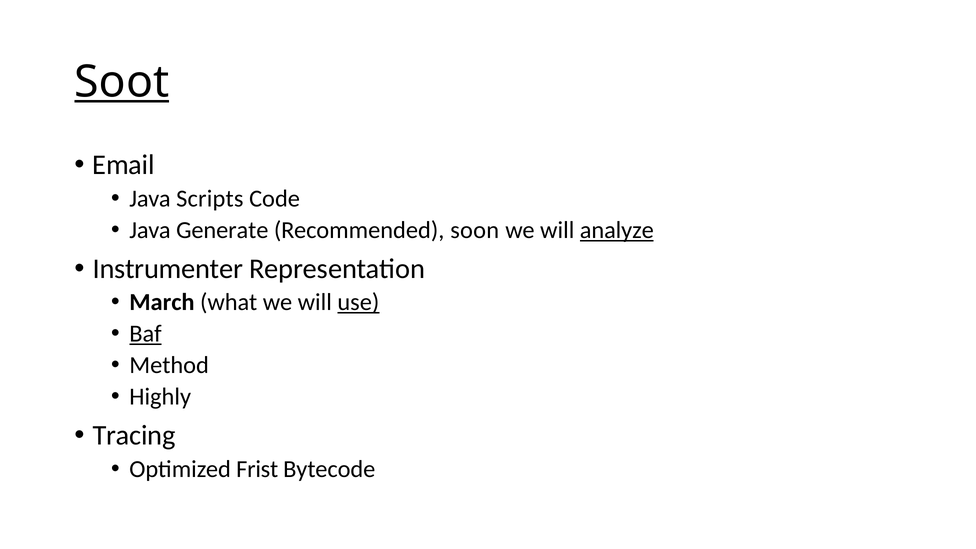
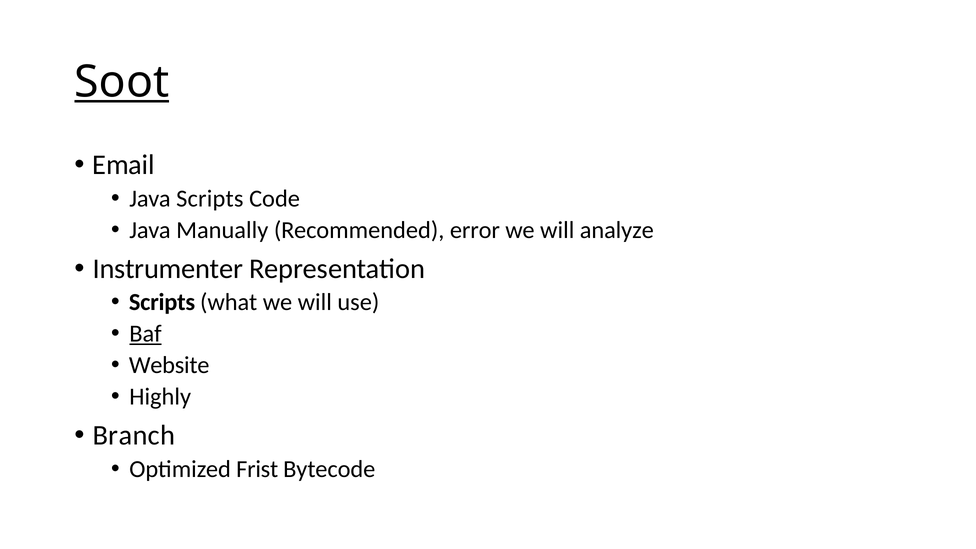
Generate: Generate -> Manually
soon: soon -> error
analyze underline: present -> none
March at (162, 302): March -> Scripts
use underline: present -> none
Method: Method -> Website
Tracing: Tracing -> Branch
